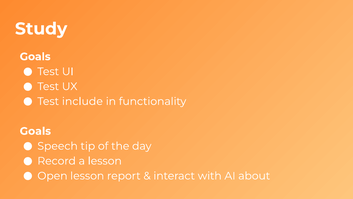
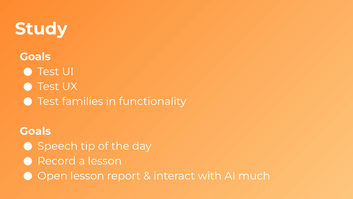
include: include -> families
about: about -> much
